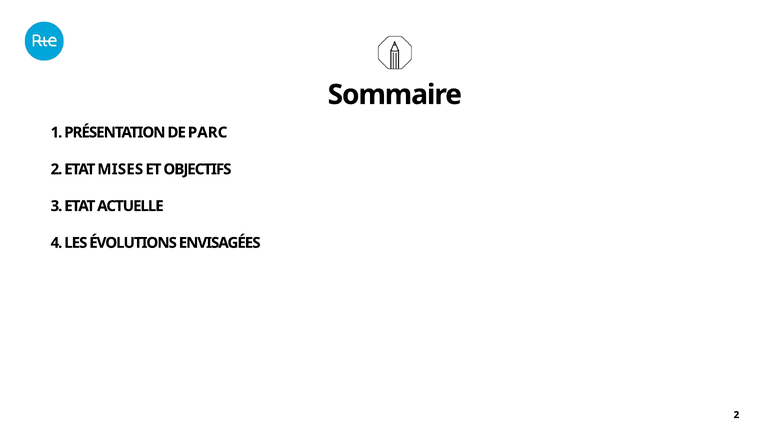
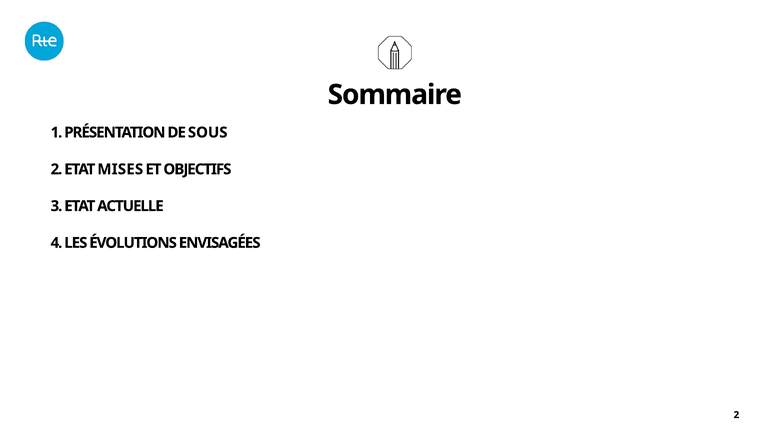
PARC: PARC -> SOUS
